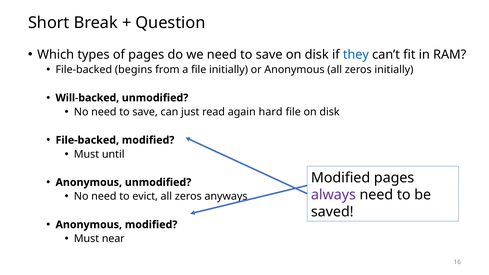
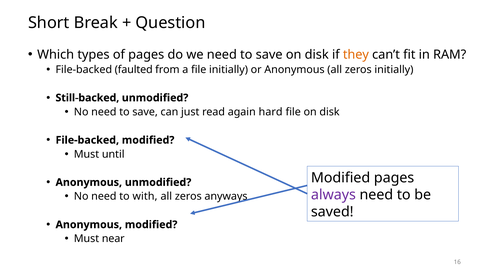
they colour: blue -> orange
begins: begins -> faulted
Will-backed: Will-backed -> Still-backed
evict: evict -> with
